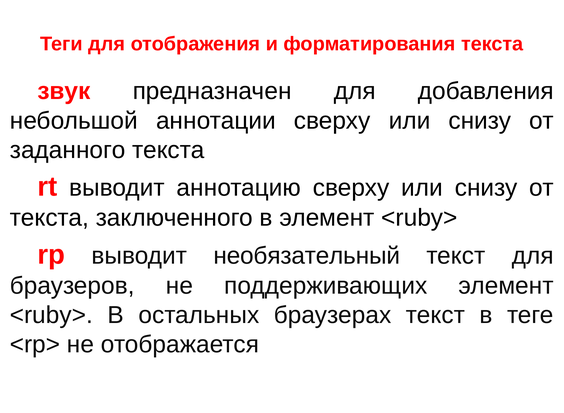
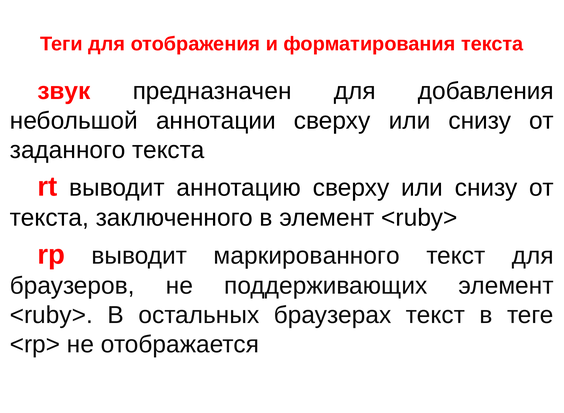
необязательный: необязательный -> маркированного
